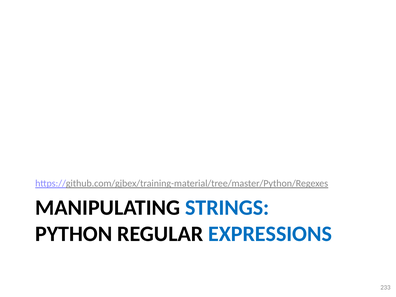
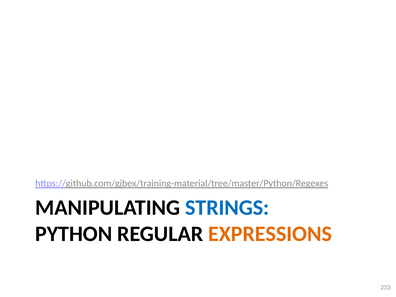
EXPRESSIONS colour: blue -> orange
